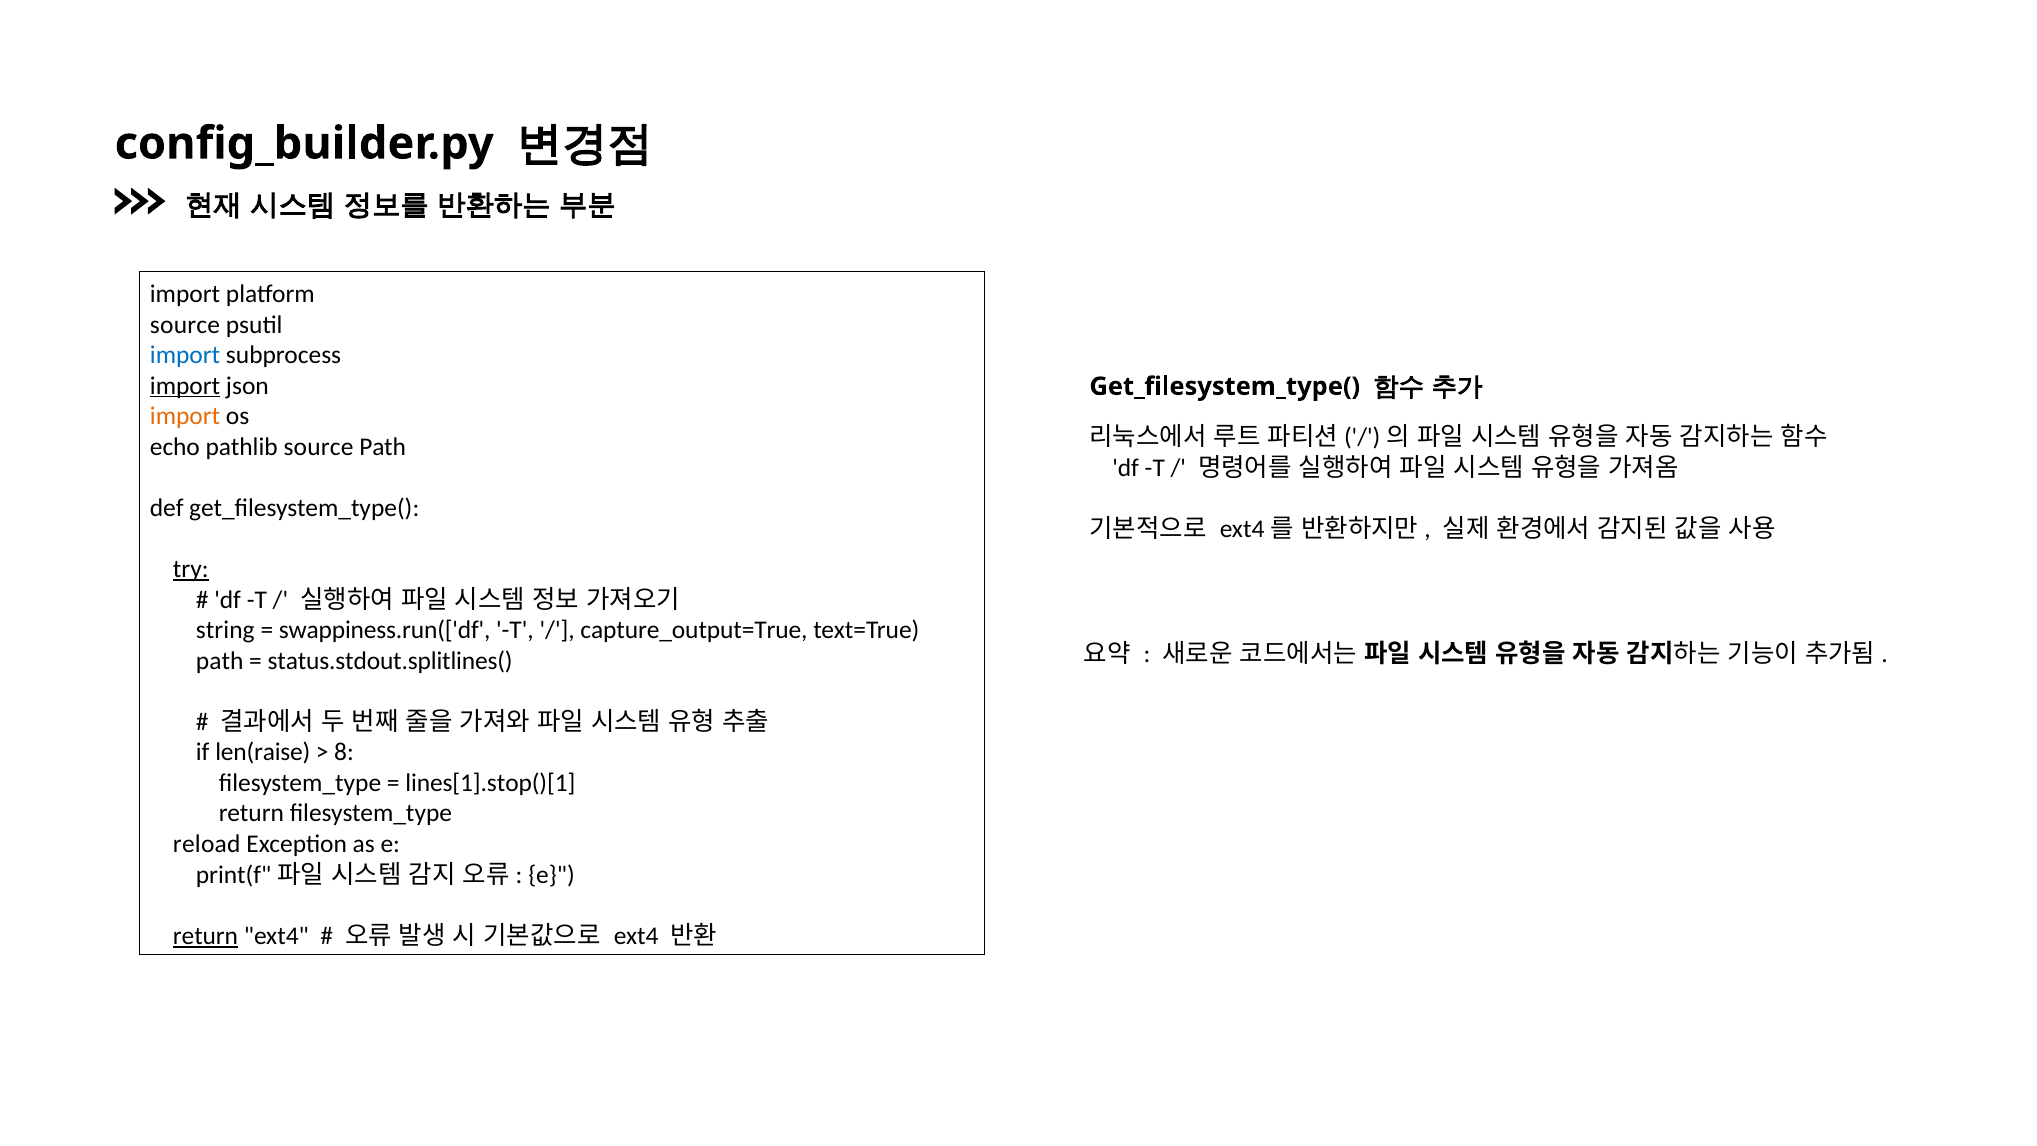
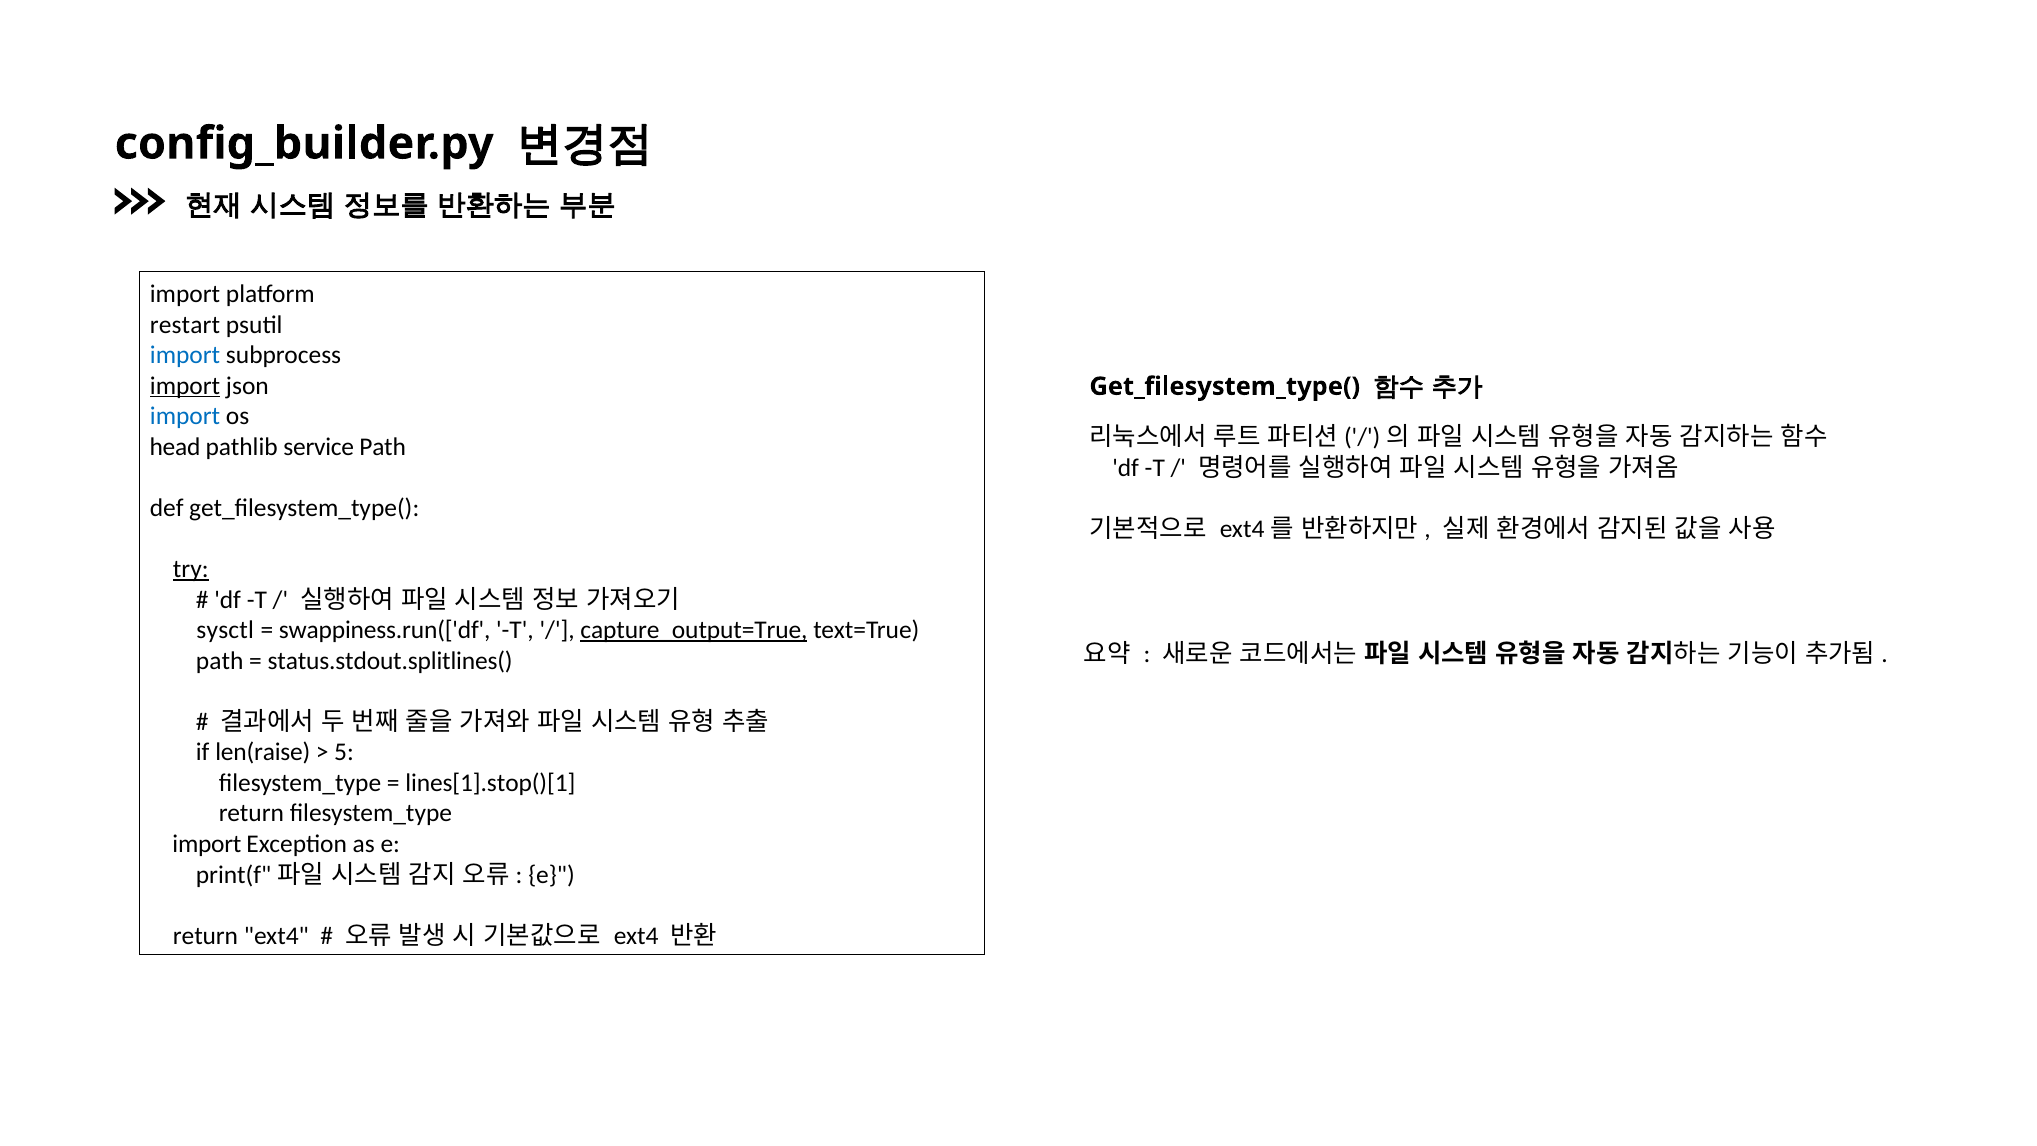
source at (185, 325): source -> restart
import at (185, 416) colour: orange -> blue
echo: echo -> head
pathlib source: source -> service
string: string -> sysctl
capture_output=True underline: none -> present
8: 8 -> 5
reload at (207, 844): reload -> import
return at (206, 936) underline: present -> none
